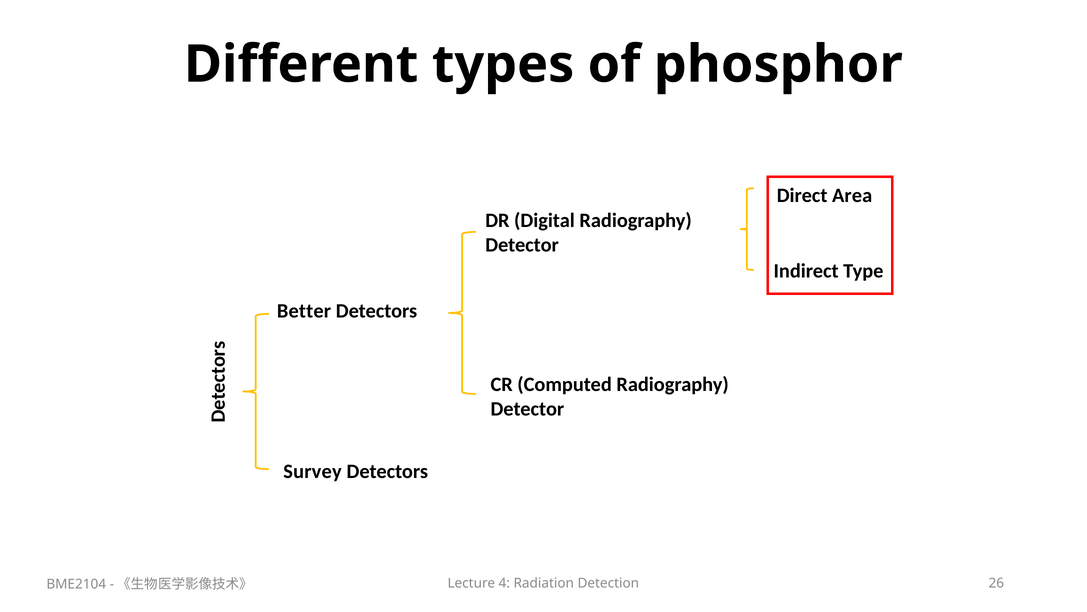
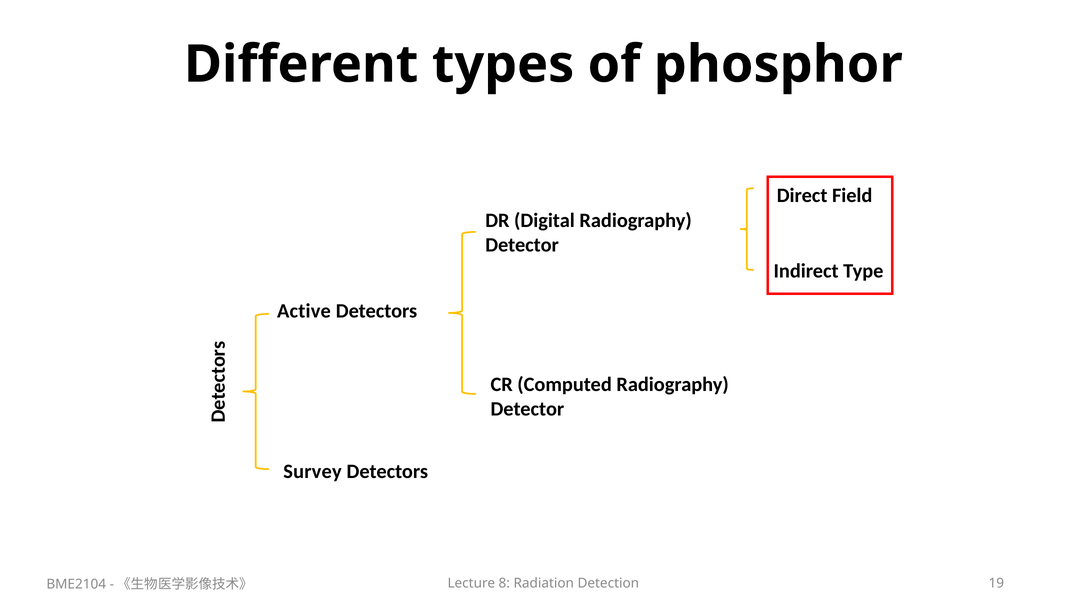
Area: Area -> Field
Better: Better -> Active
4: 4 -> 8
26: 26 -> 19
